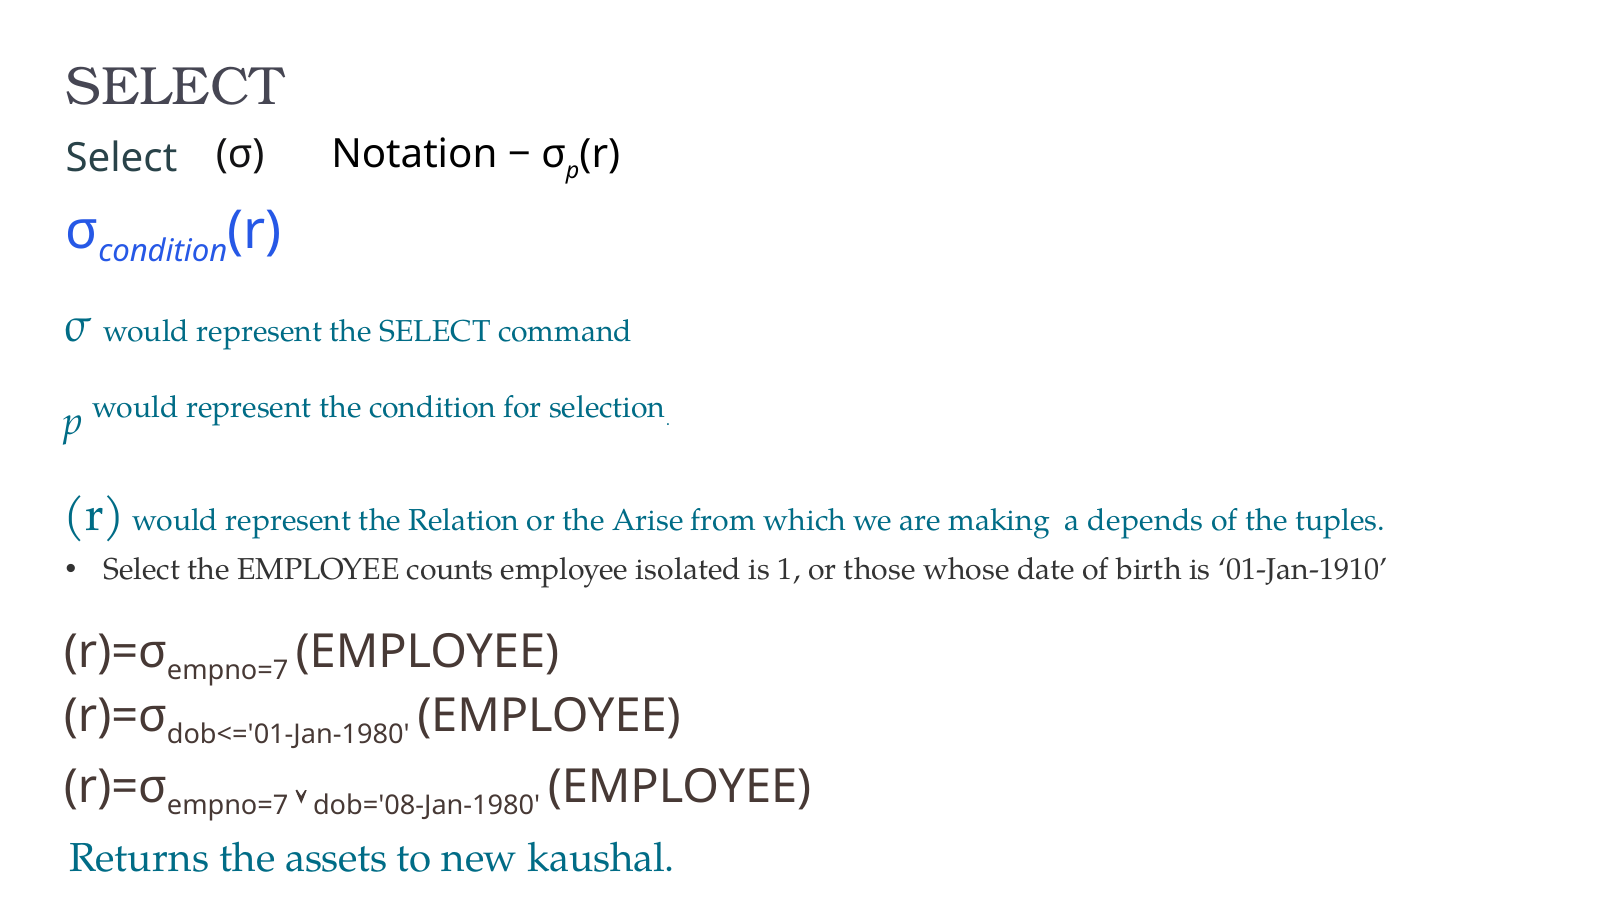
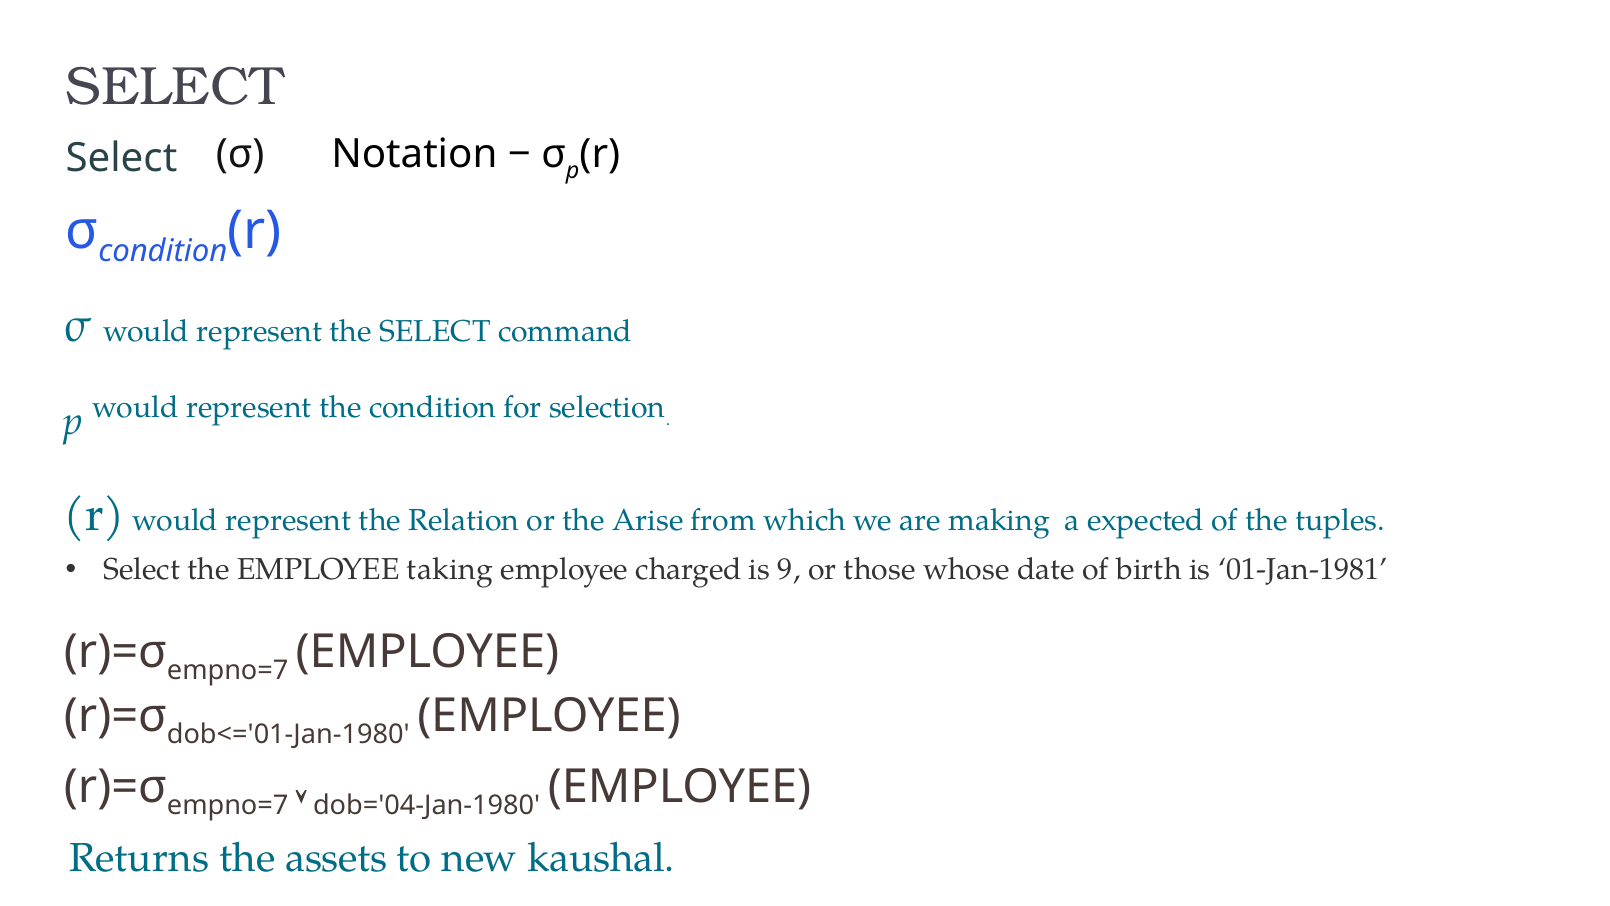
depends: depends -> expected
counts: counts -> taking
isolated: isolated -> charged
1: 1 -> 9
01-Jan-1910: 01-Jan-1910 -> 01-Jan-1981
dob='08-Jan-1980: dob='08-Jan-1980 -> dob='04-Jan-1980
